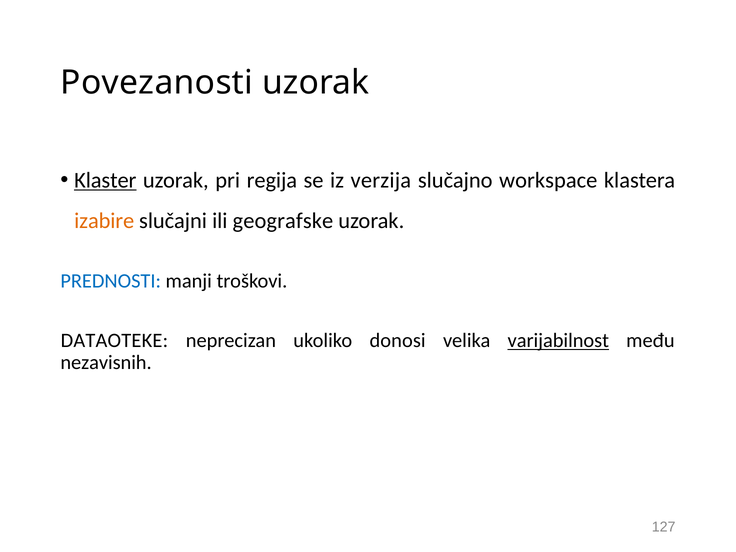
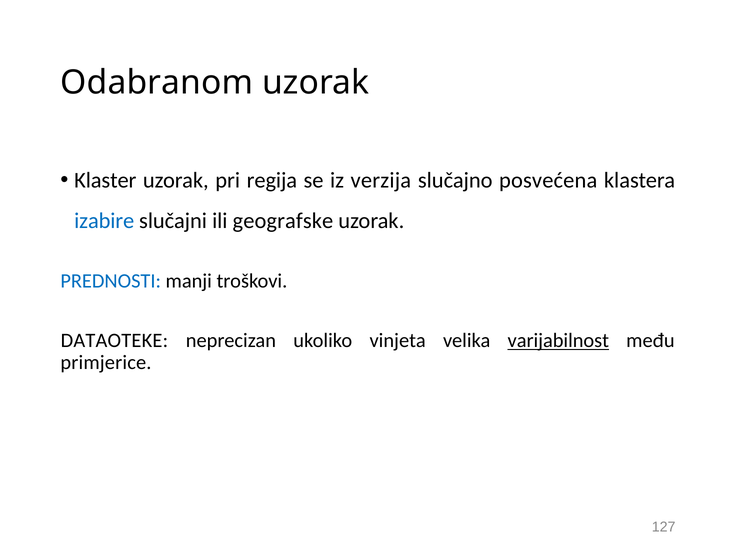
Povezanosti: Povezanosti -> Odabranom
Klaster underline: present -> none
workspace: workspace -> posvećena
izabire colour: orange -> blue
donosi: donosi -> vinjeta
nezavisnih: nezavisnih -> primjerice
